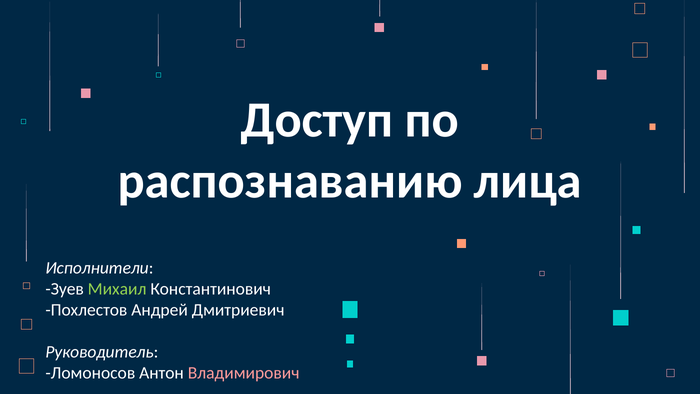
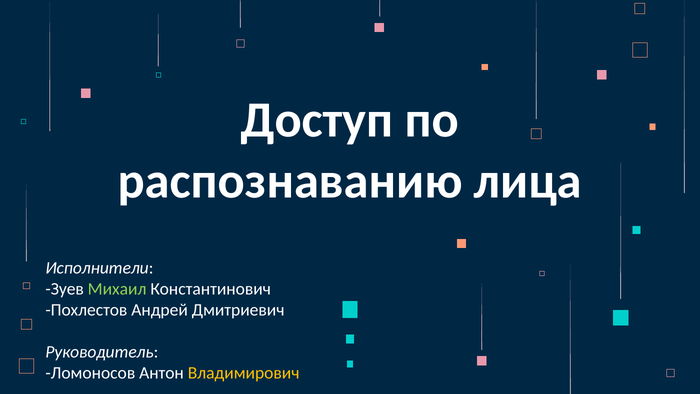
Владимирович colour: pink -> yellow
